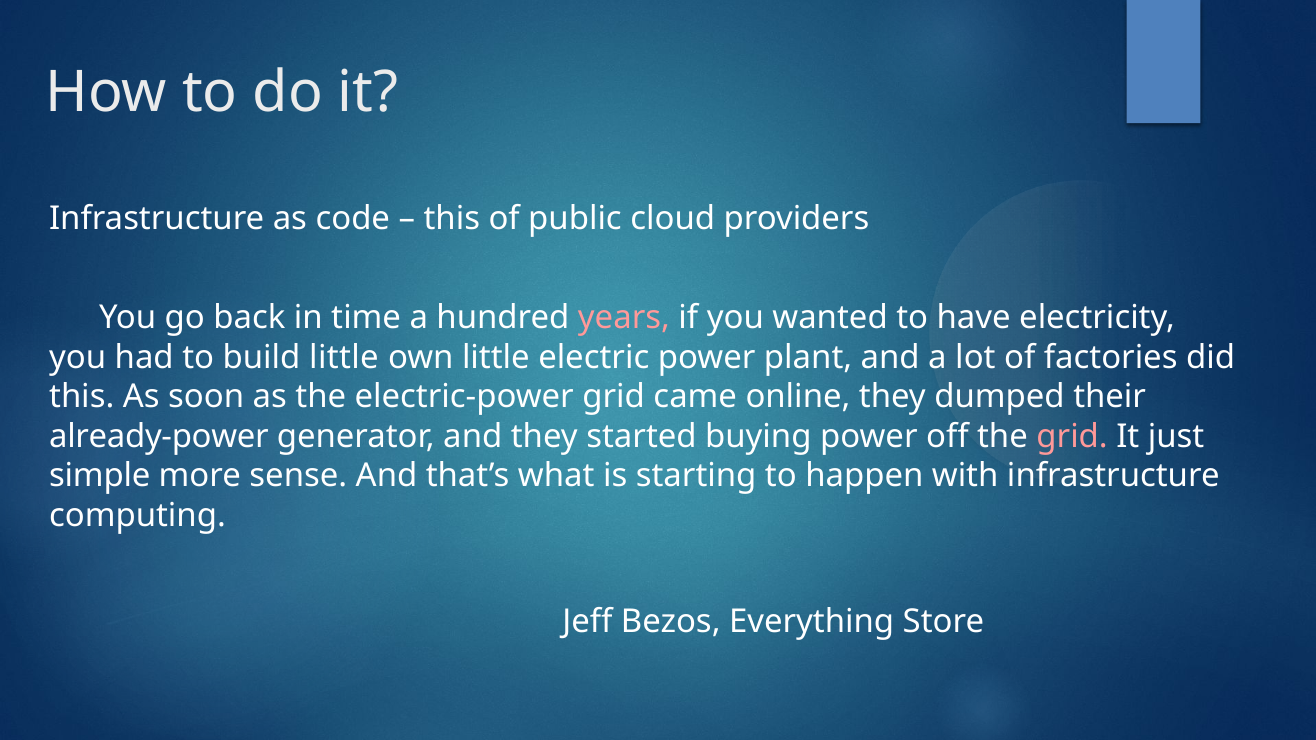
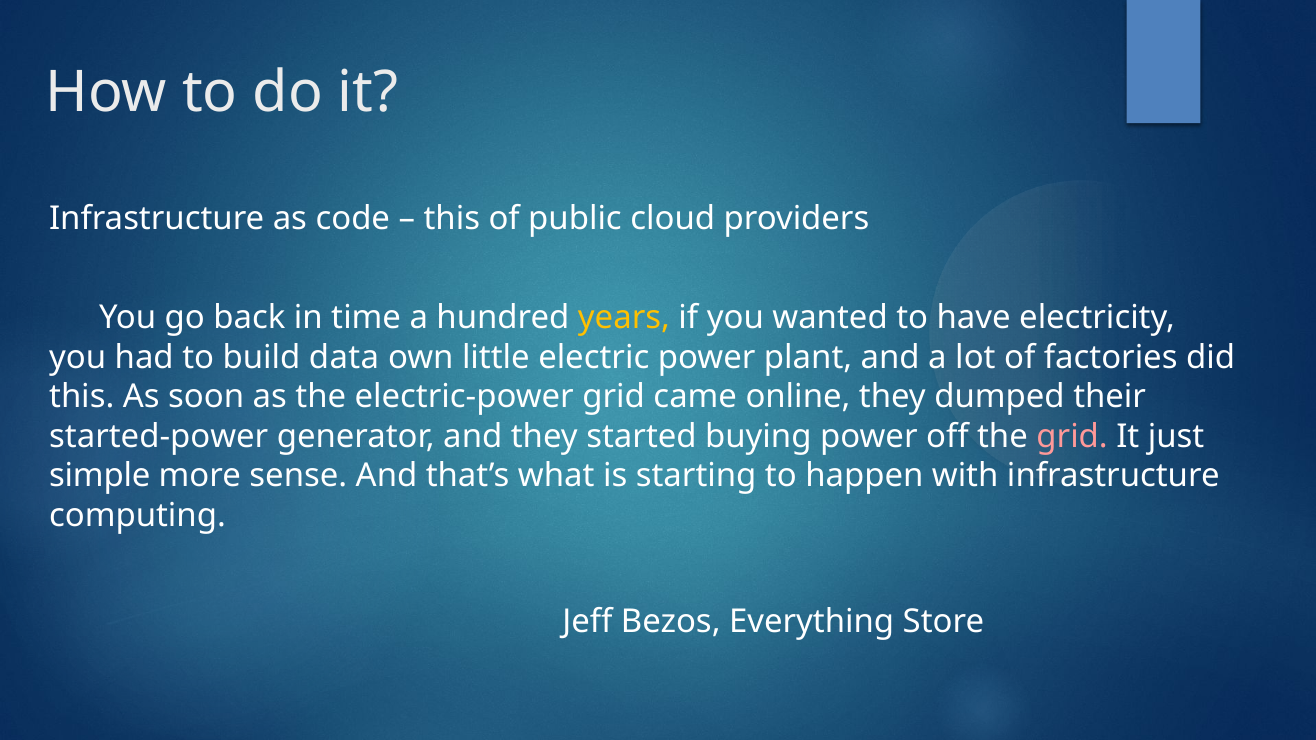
years colour: pink -> yellow
build little: little -> data
already-power: already-power -> started-power
